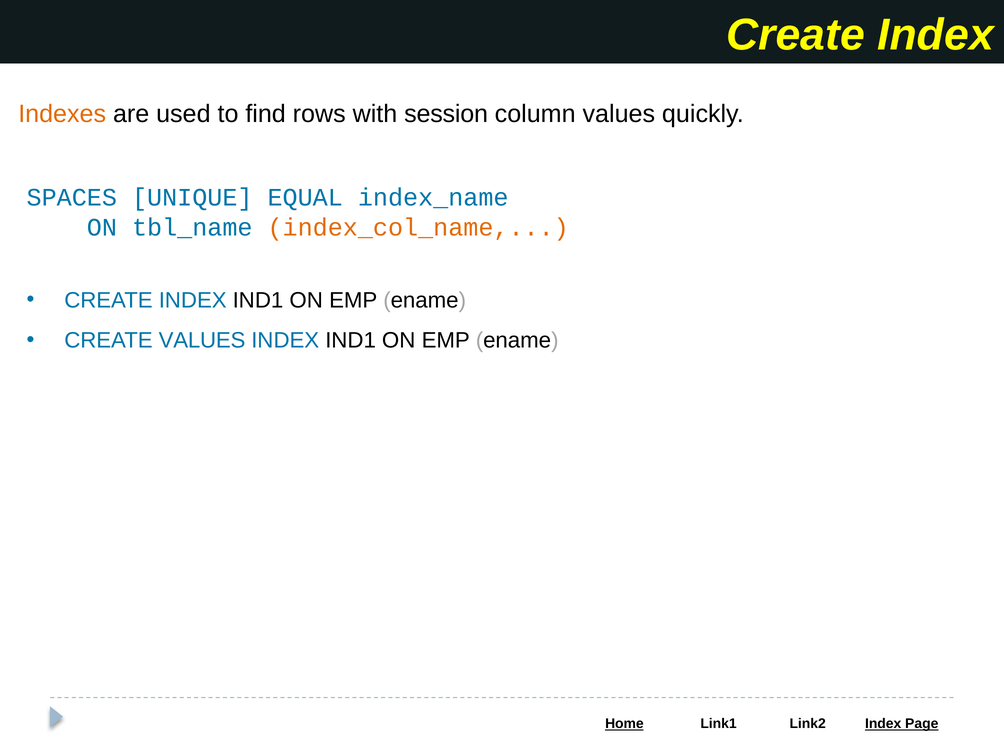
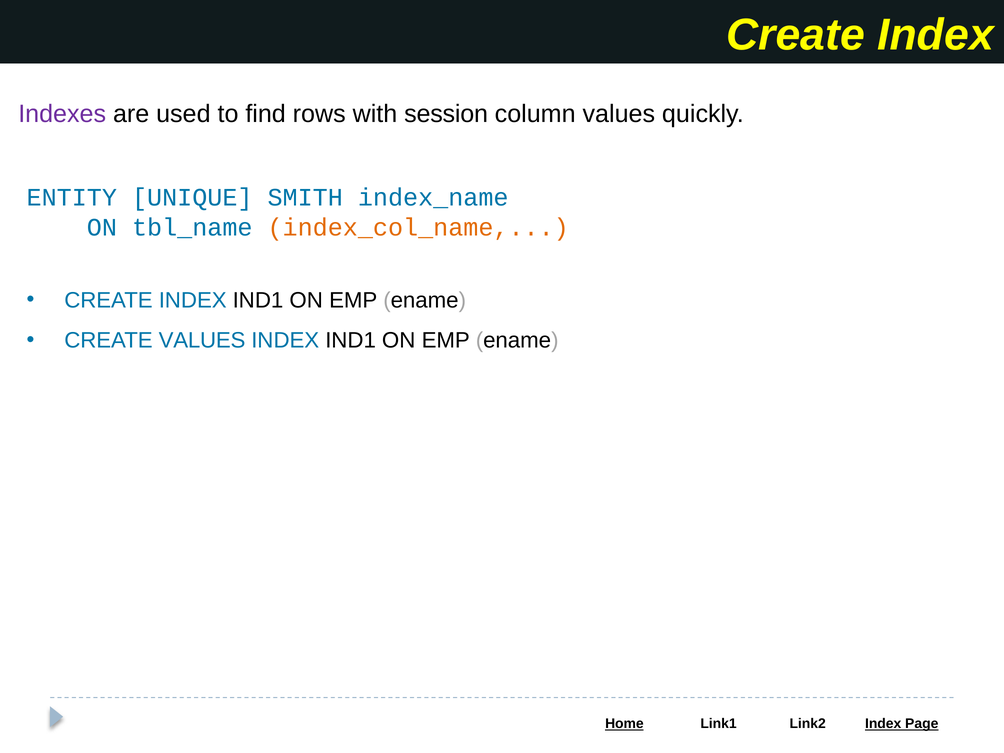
Indexes colour: orange -> purple
SPACES: SPACES -> ENTITY
EQUAL: EQUAL -> SMITH
